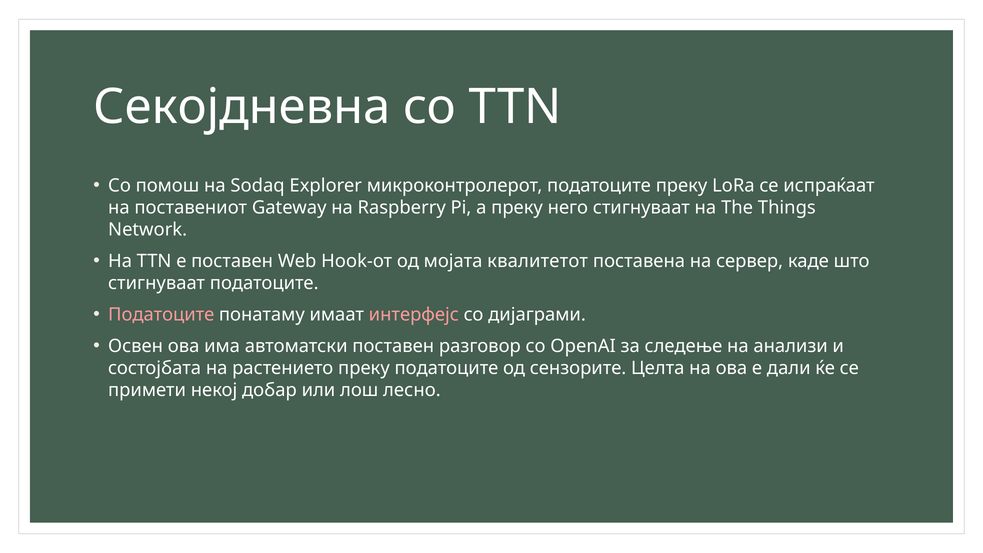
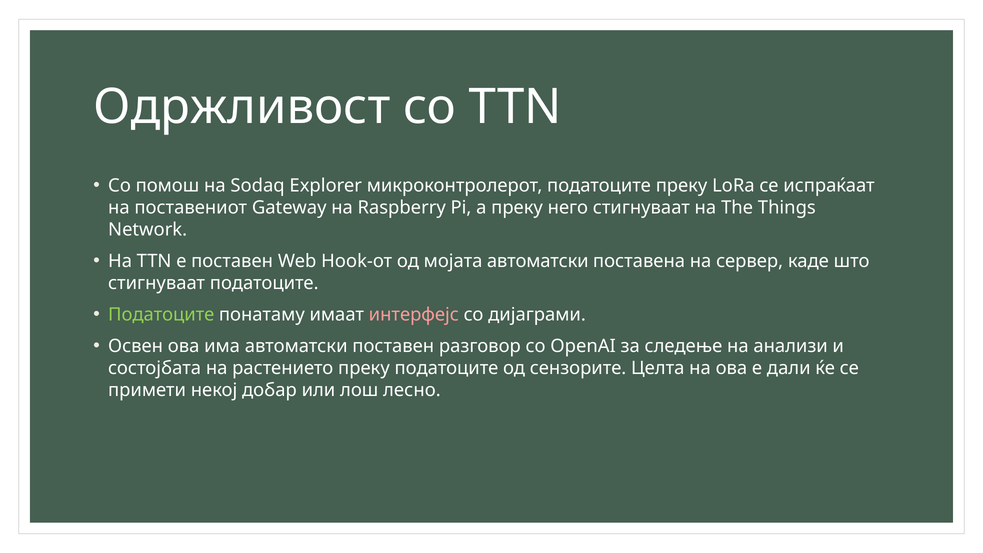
Секојдневна: Секојдневна -> Одржливост
мојата квалитетот: квалитетот -> автоматски
Податоците at (161, 315) colour: pink -> light green
